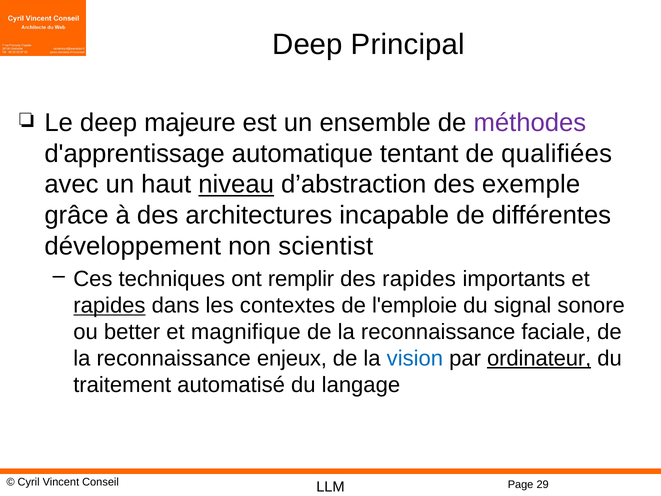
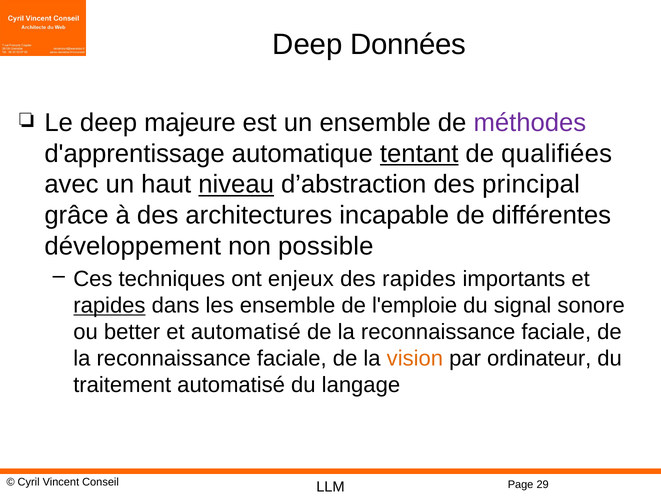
Principal: Principal -> Données
tentant underline: none -> present
exemple: exemple -> principal
scientist: scientist -> possible
remplir: remplir -> enjeux
les contextes: contextes -> ensemble
et magnifique: magnifique -> automatisé
enjeux at (292, 358): enjeux -> faciale
vision colour: blue -> orange
ordinateur underline: present -> none
